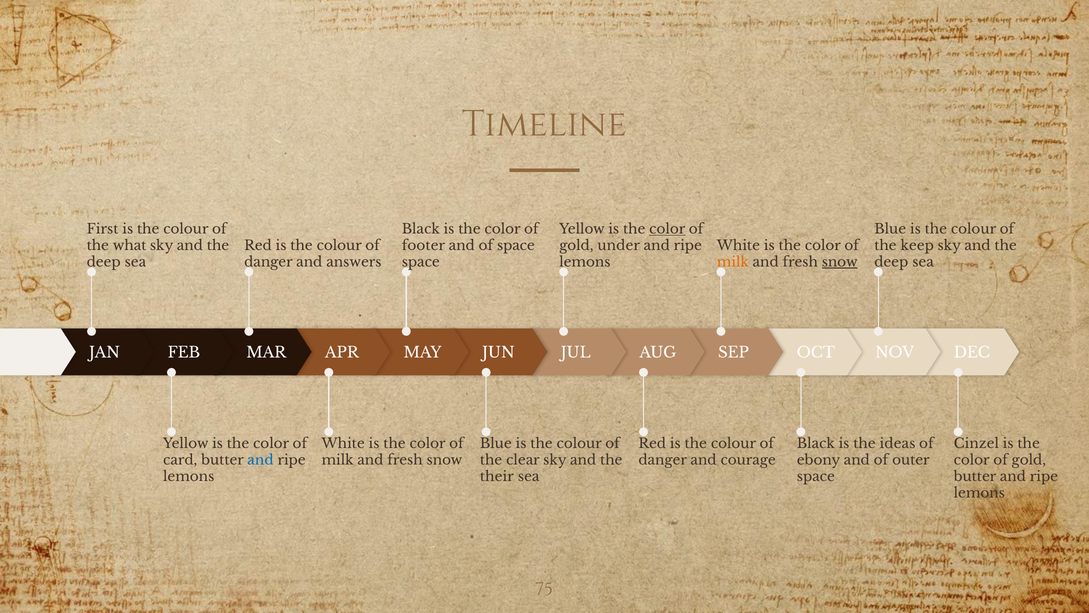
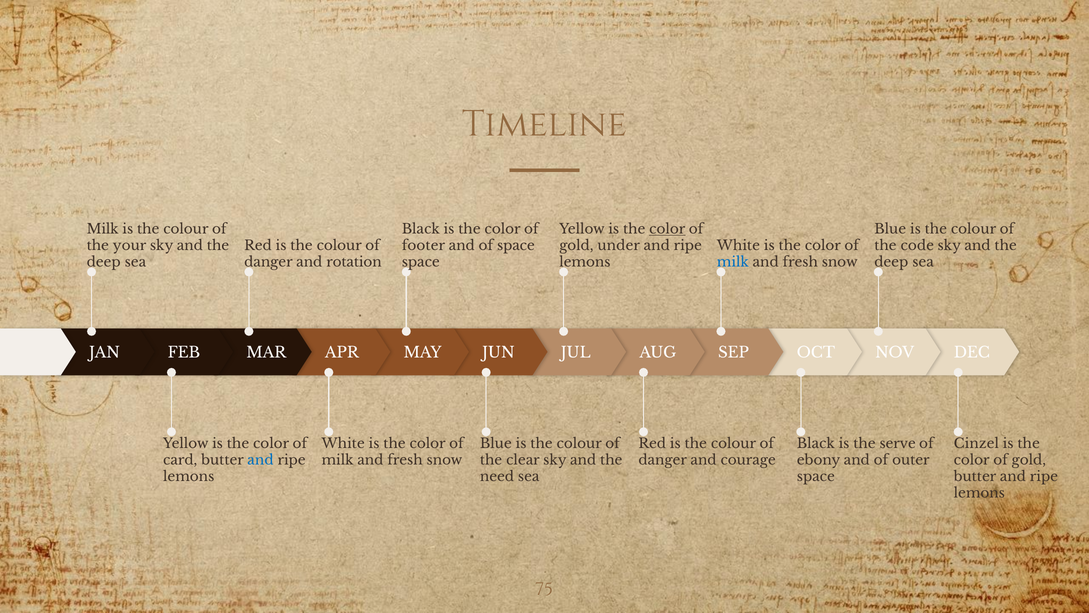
First at (103, 229): First -> Milk
what: what -> your
keep: keep -> code
answers: answers -> rotation
milk at (733, 262) colour: orange -> blue
snow at (840, 262) underline: present -> none
ideas: ideas -> serve
their: their -> need
